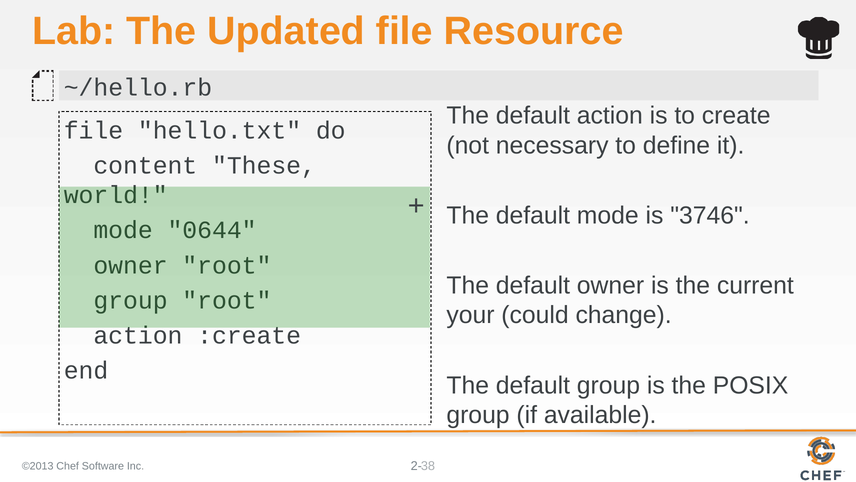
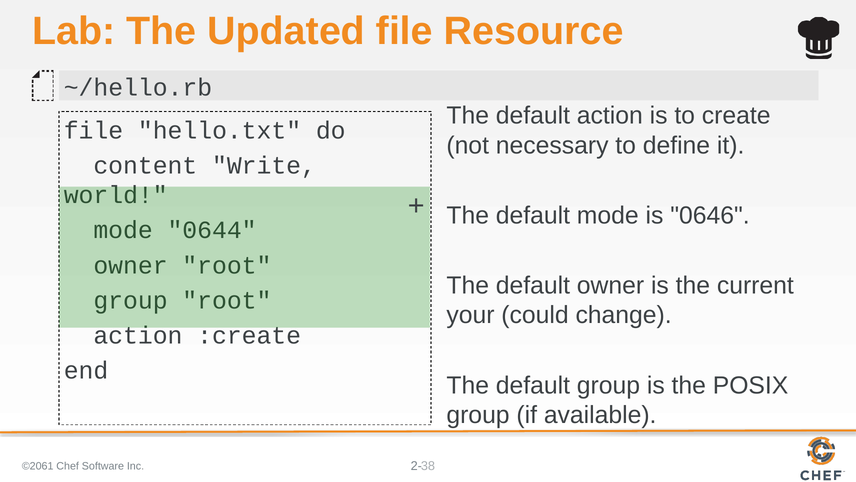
These: These -> Write
3746: 3746 -> 0646
©2013: ©2013 -> ©2061
